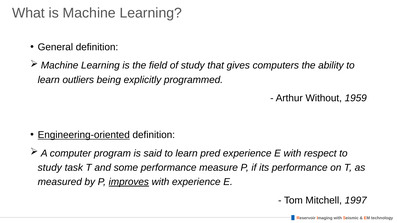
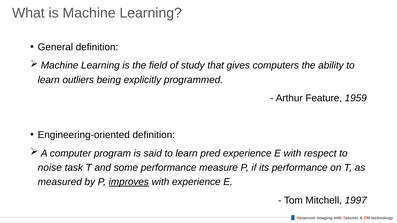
Without: Without -> Feature
Engineering-oriented underline: present -> none
study at (50, 168): study -> noise
